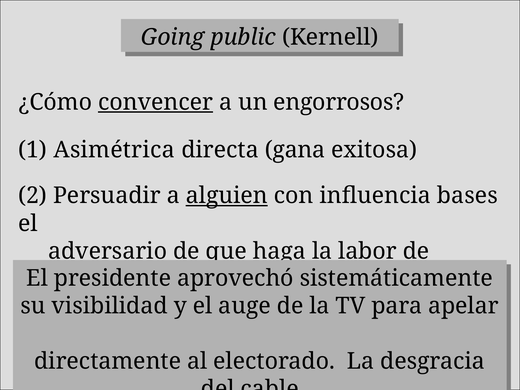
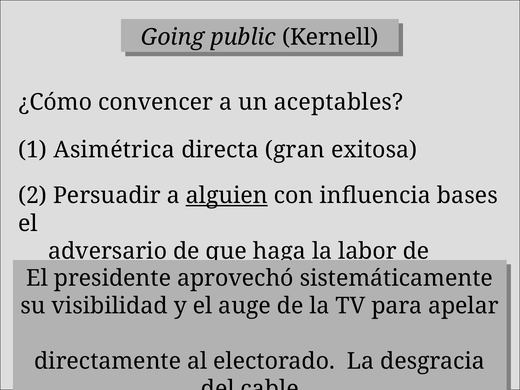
convencer underline: present -> none
engorrosos: engorrosos -> aceptables
gana: gana -> gran
